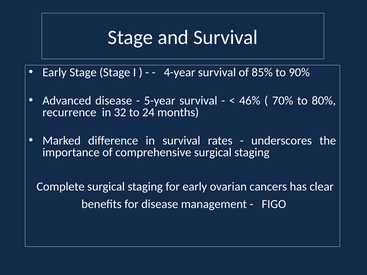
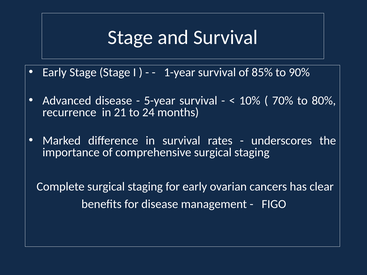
4-year: 4-year -> 1-year
46%: 46% -> 10%
32: 32 -> 21
